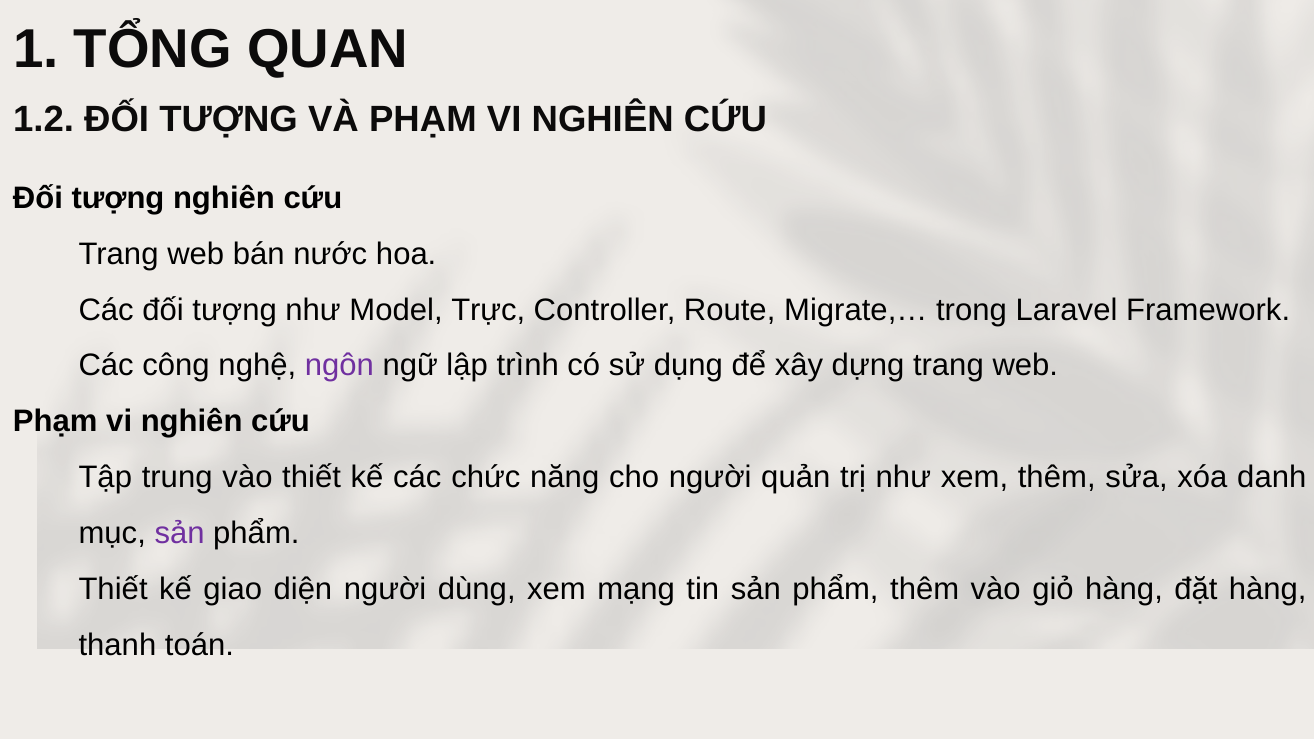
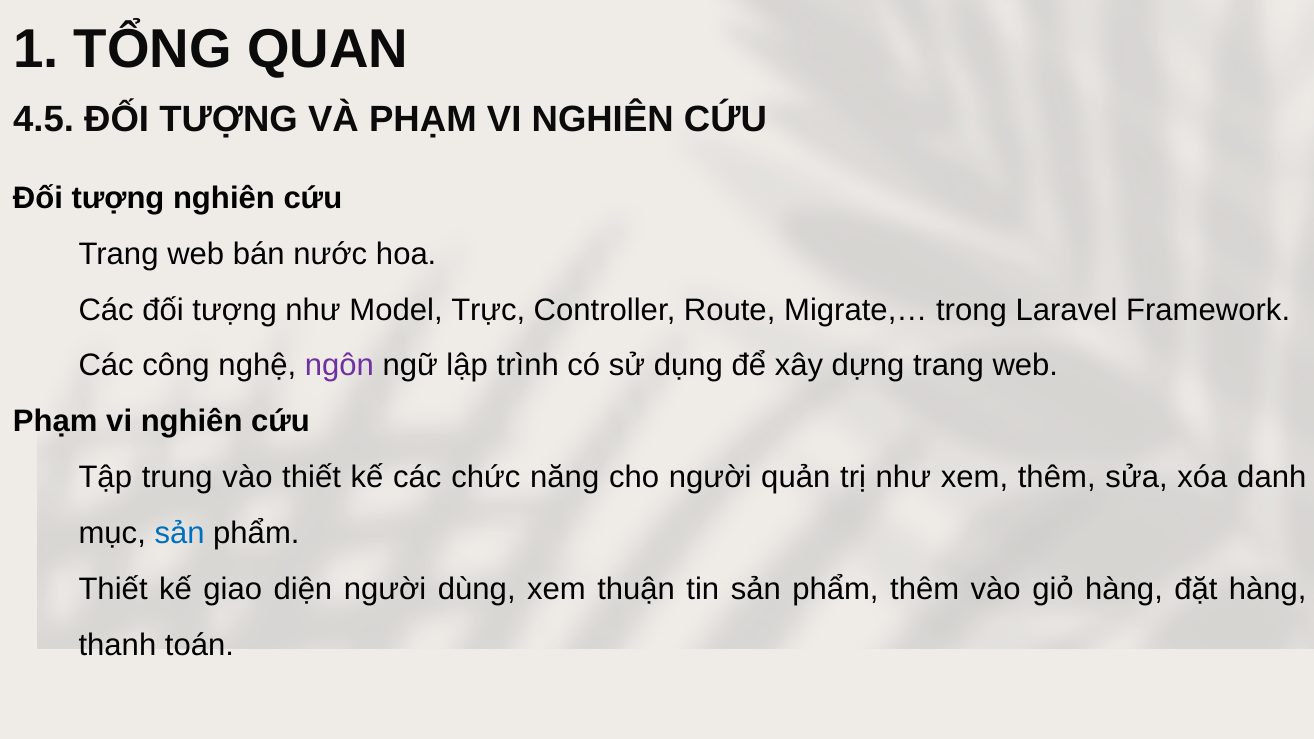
1.2: 1.2 -> 4.5
sản at (180, 533) colour: purple -> blue
mạng: mạng -> thuận
